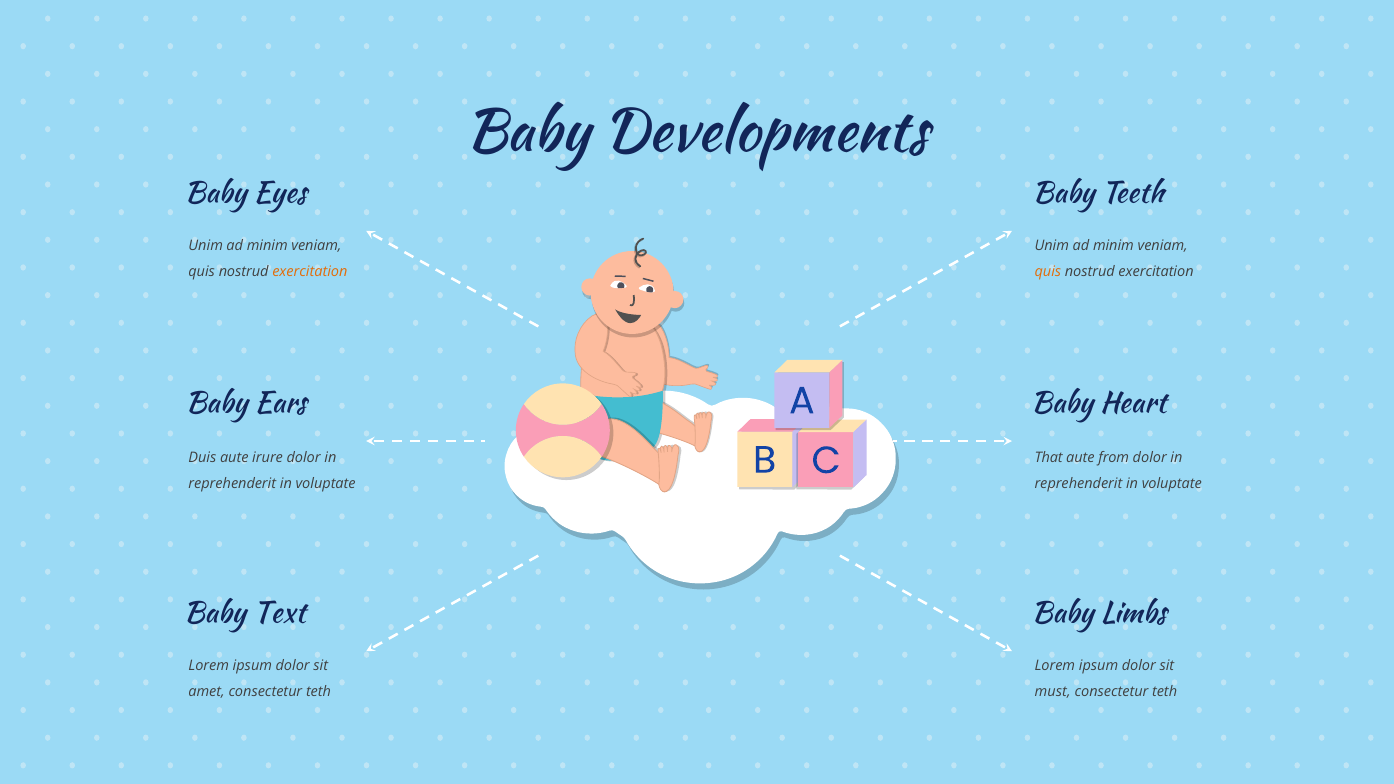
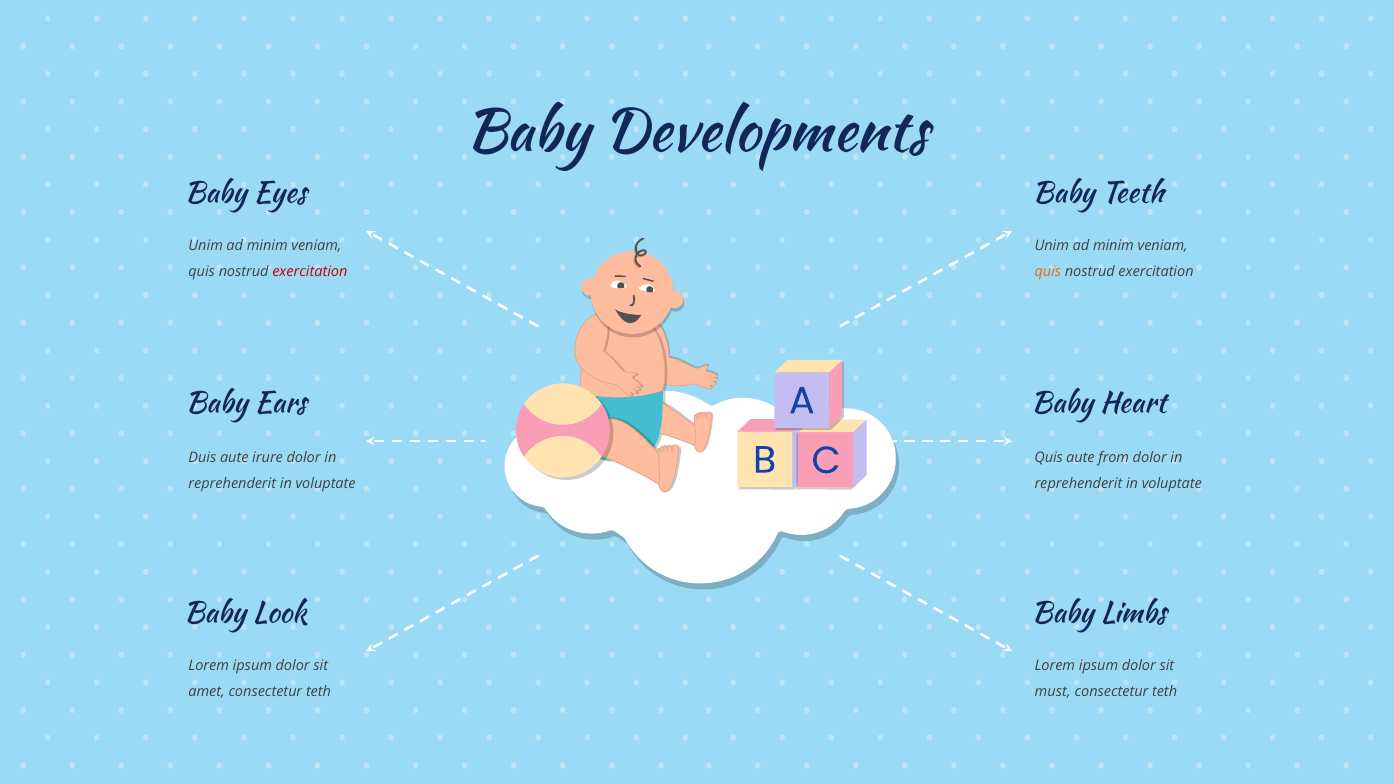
exercitation at (310, 272) colour: orange -> red
That at (1049, 458): That -> Quis
Text: Text -> Look
